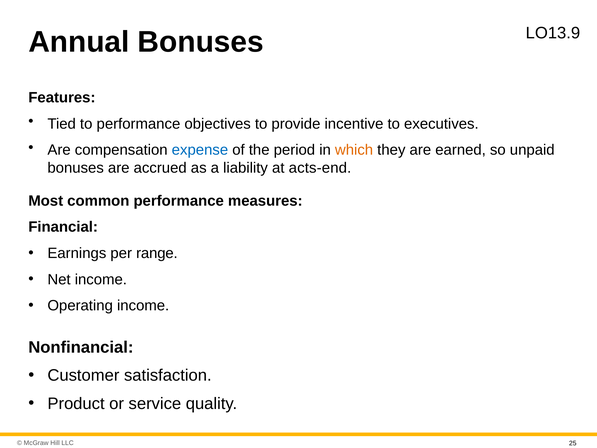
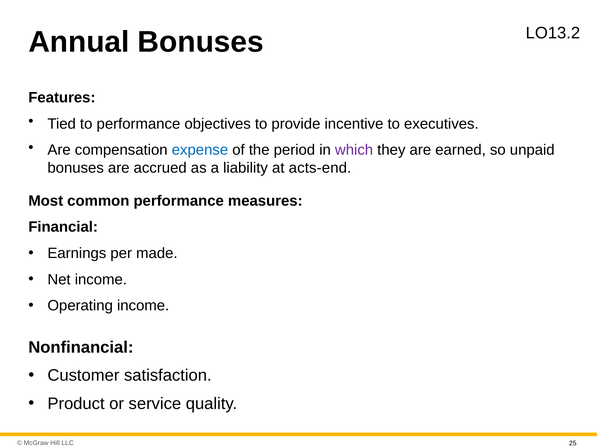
O13.9: O13.9 -> O13.2
which colour: orange -> purple
range: range -> made
